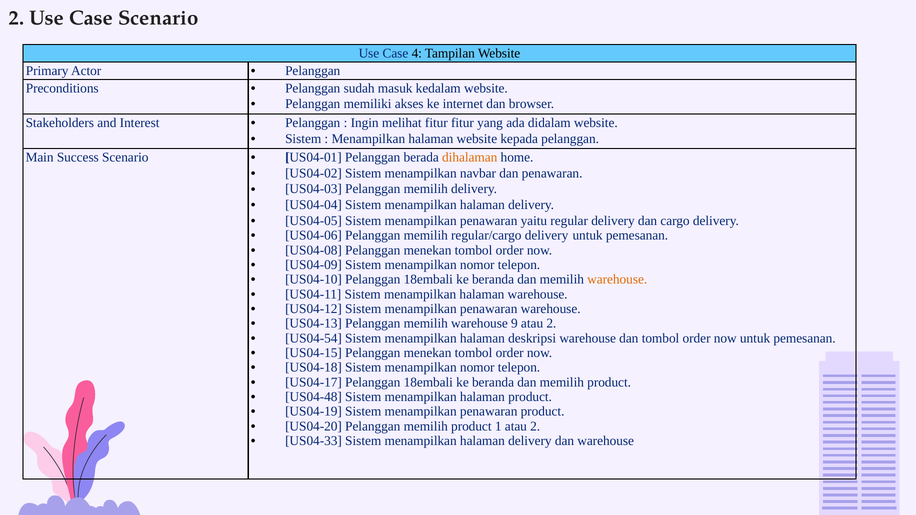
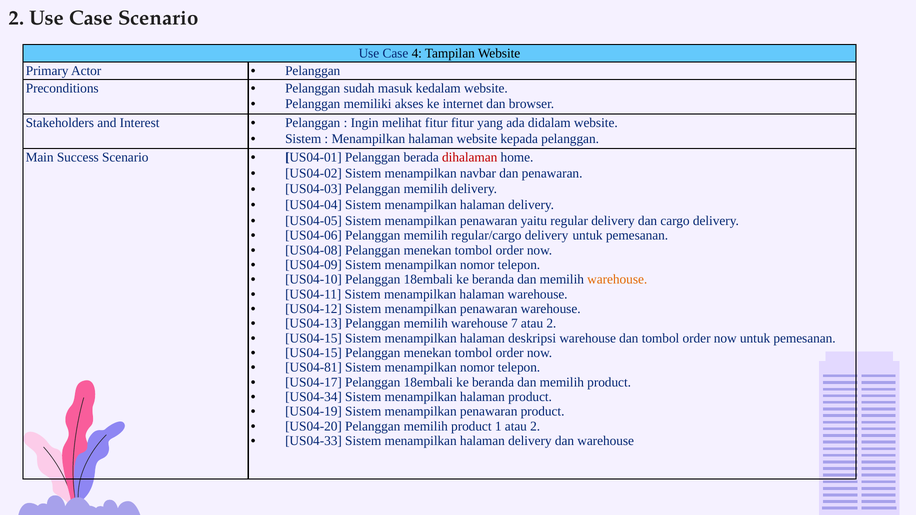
dihalaman colour: orange -> red
9: 9 -> 7
US04-54 at (314, 338): US04-54 -> US04-15
US04-18: US04-18 -> US04-81
US04-48: US04-48 -> US04-34
